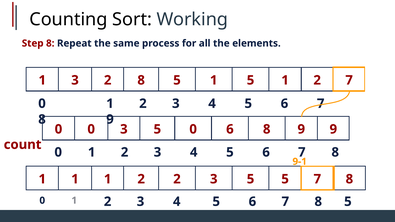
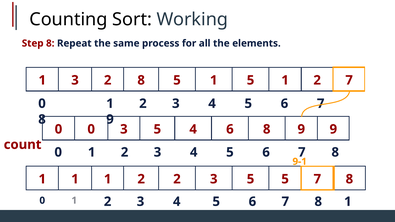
3 5 0: 0 -> 4
6 7 8 5: 5 -> 1
